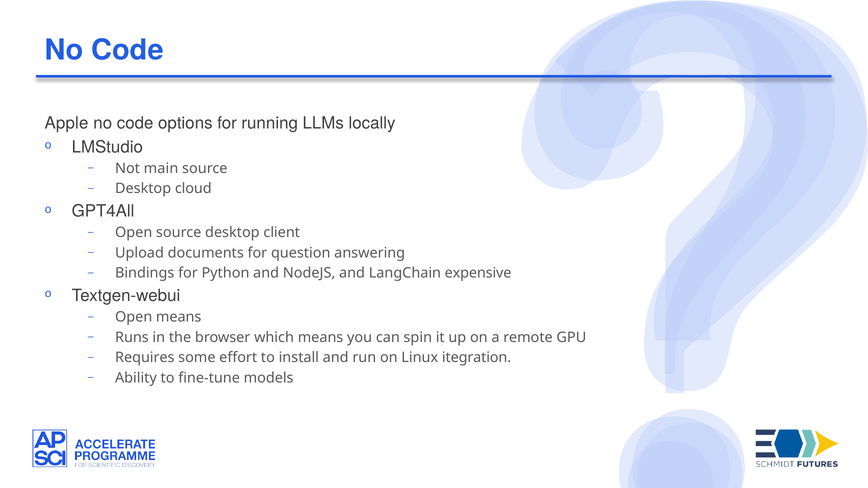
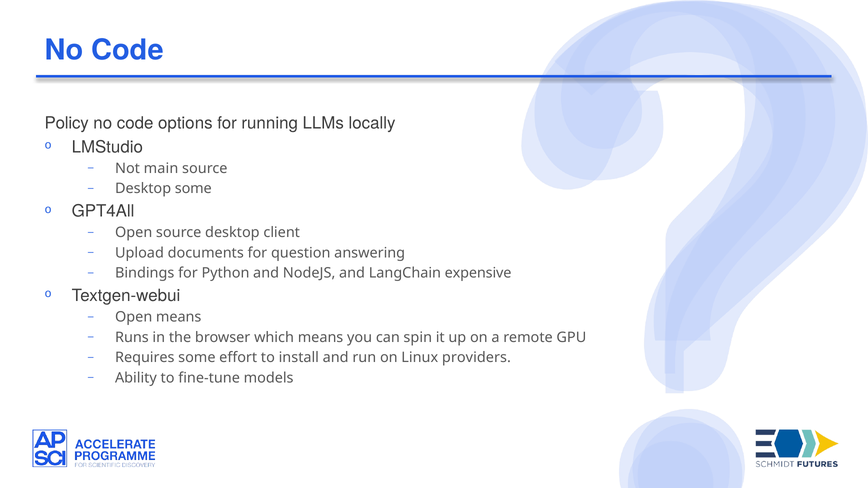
Apple: Apple -> Policy
Desktop cloud: cloud -> some
itegration: itegration -> providers
